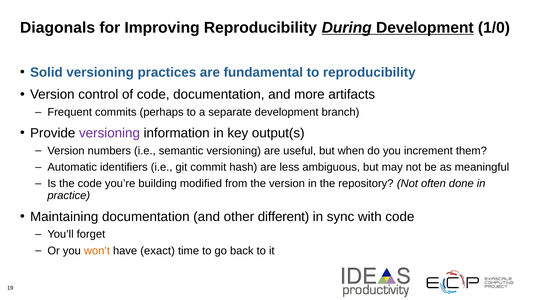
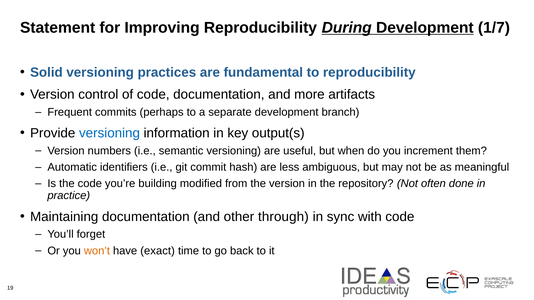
Diagonals: Diagonals -> Statement
1/0: 1/0 -> 1/7
versioning at (109, 133) colour: purple -> blue
different: different -> through
